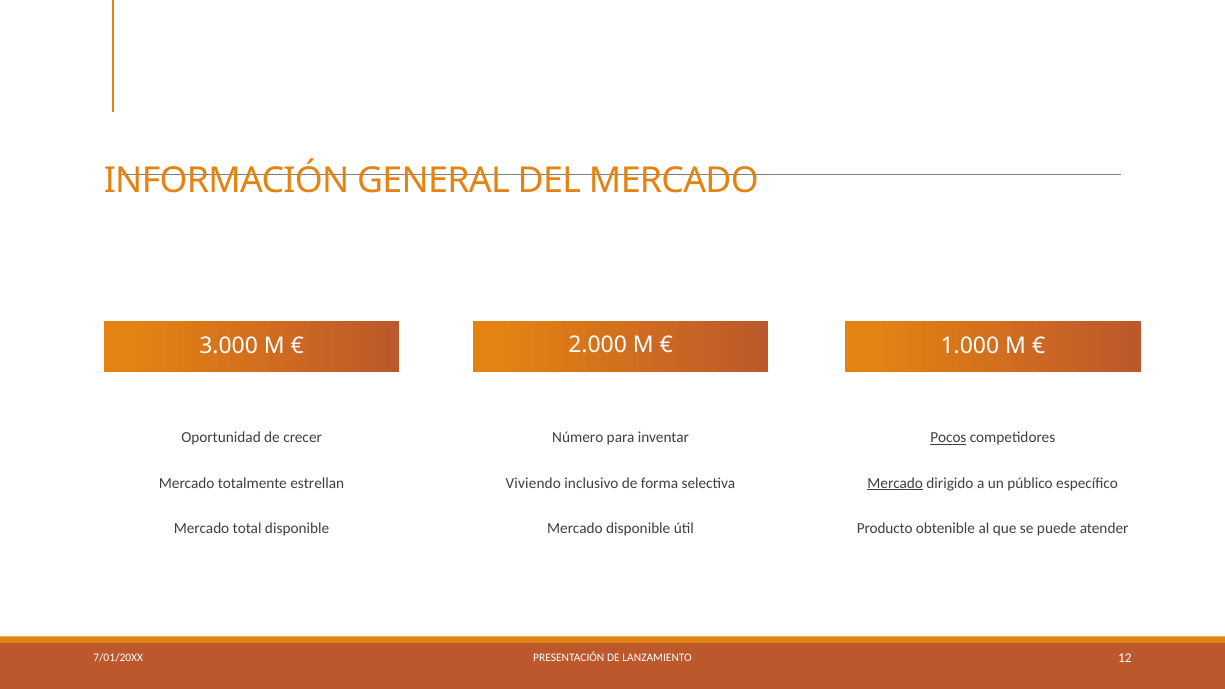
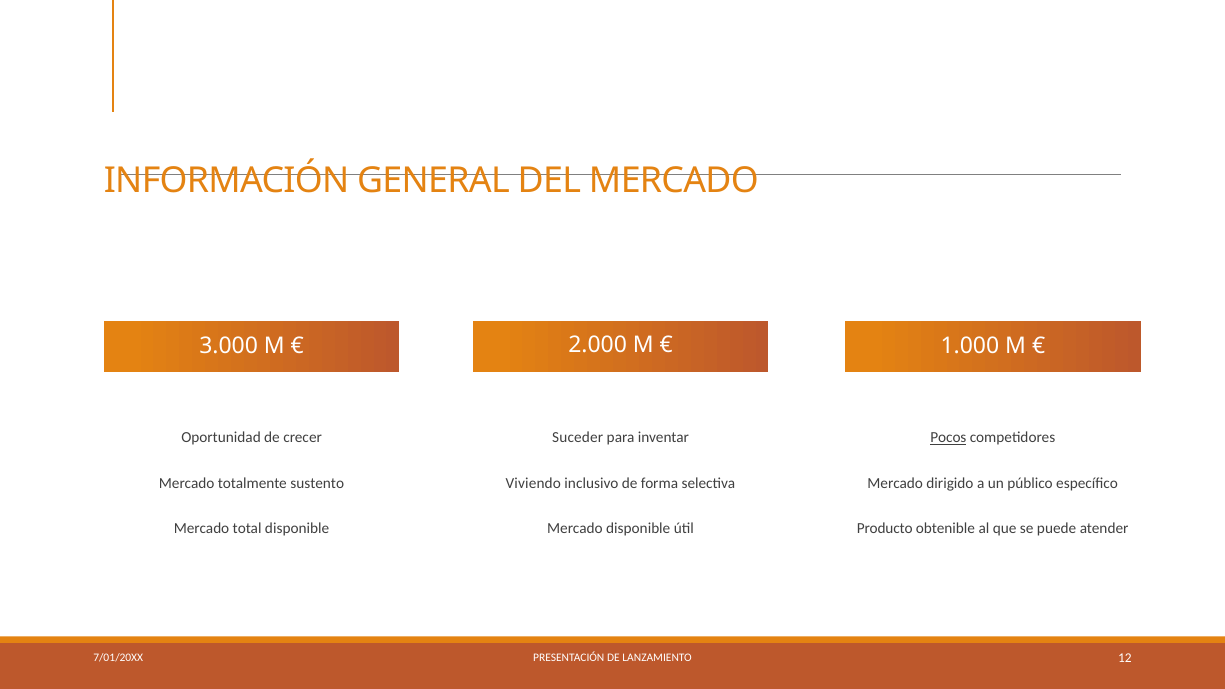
Número: Número -> Suceder
estrellan: estrellan -> sustento
Mercado at (895, 483) underline: present -> none
